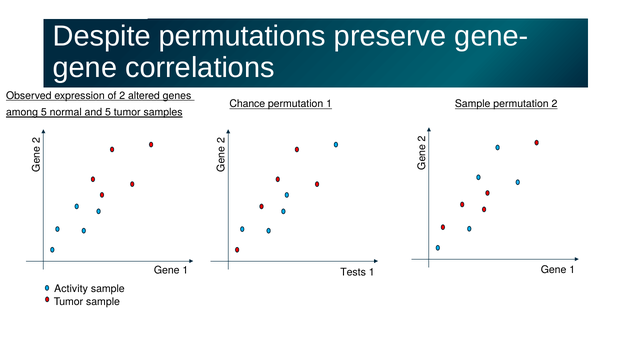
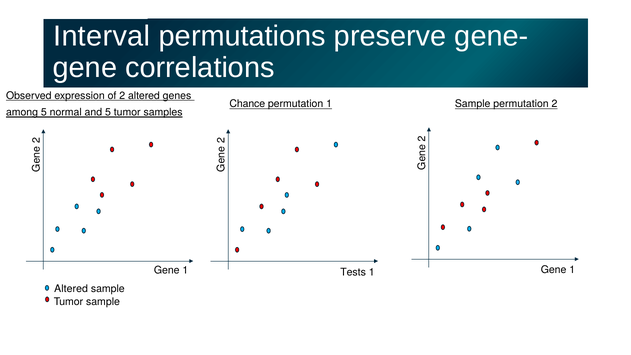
Despite: Despite -> Interval
Activity at (71, 289): Activity -> Altered
